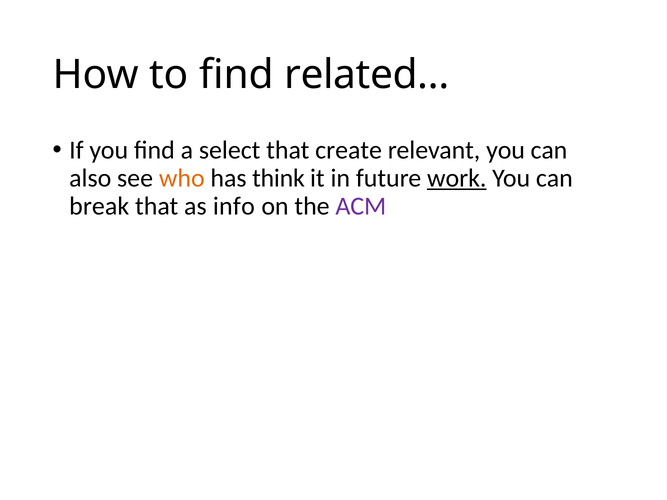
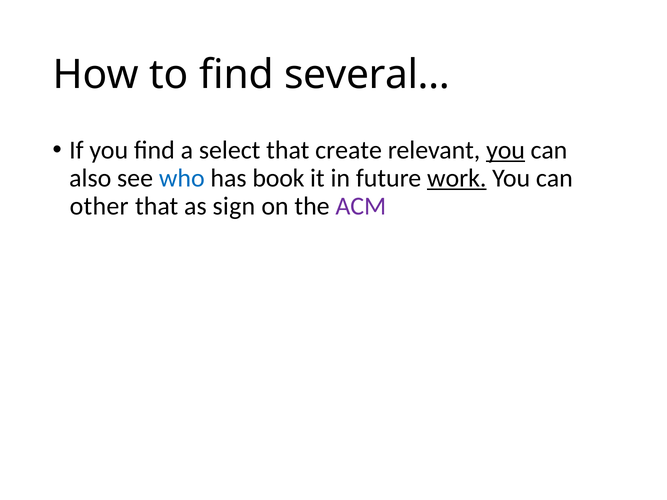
related…: related… -> several…
you at (506, 150) underline: none -> present
who colour: orange -> blue
think: think -> book
break: break -> other
info: info -> sign
